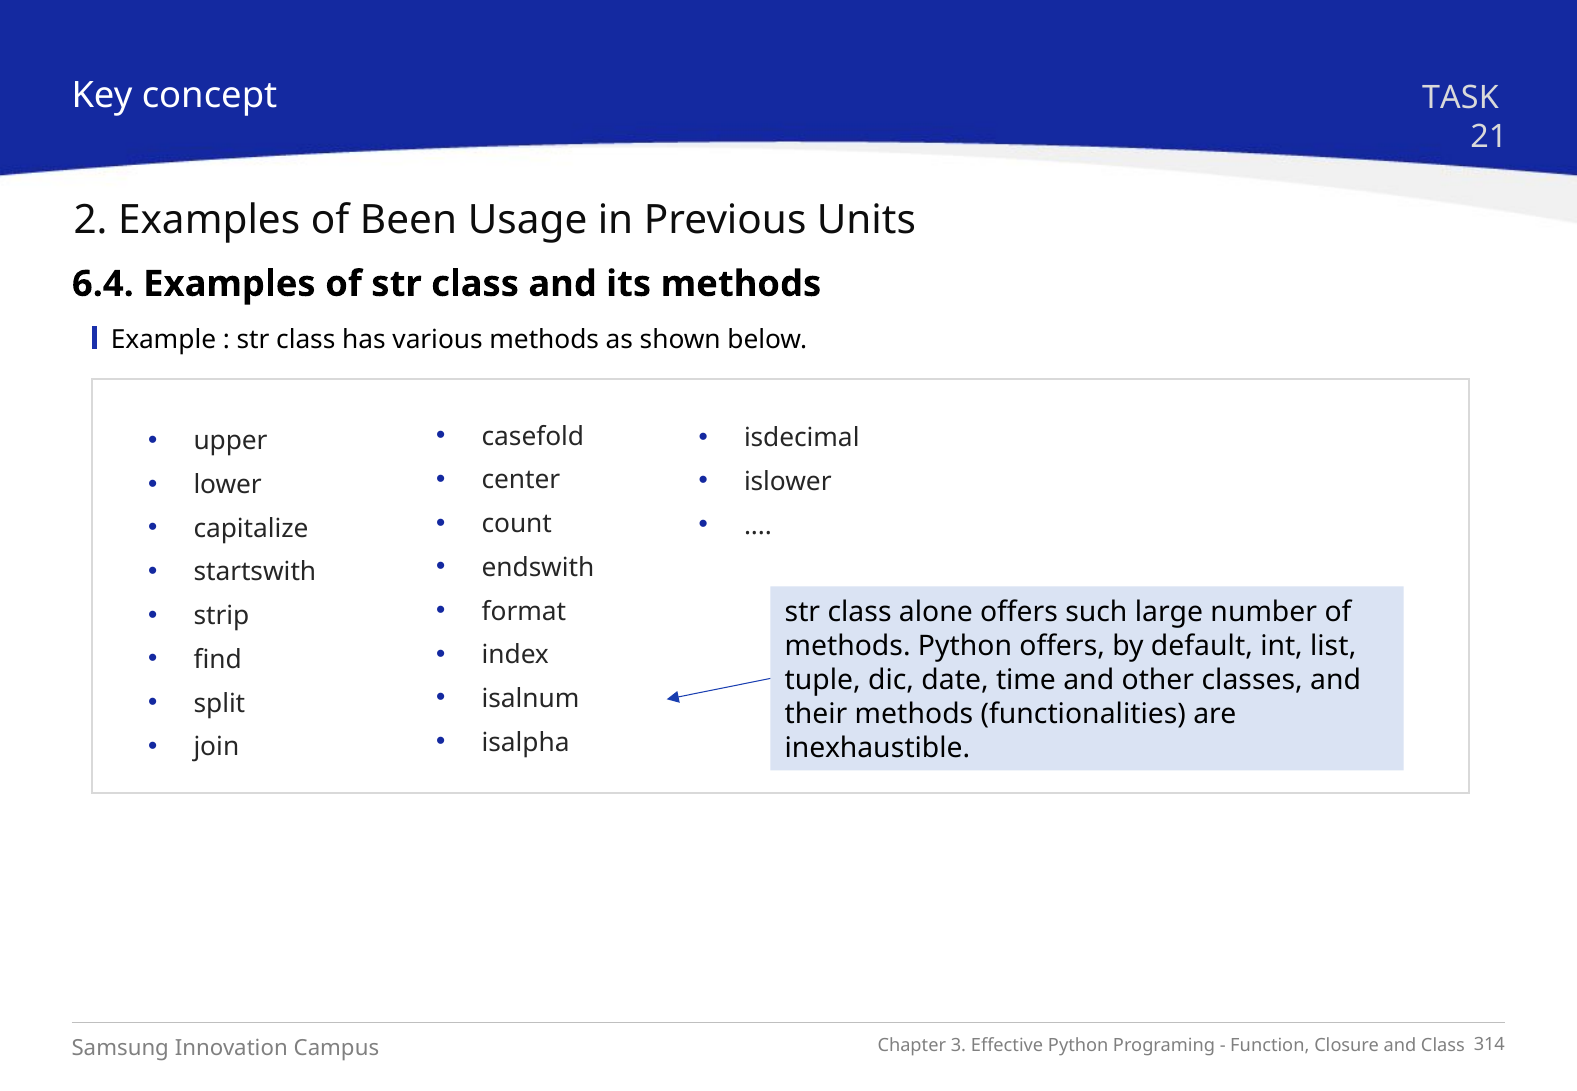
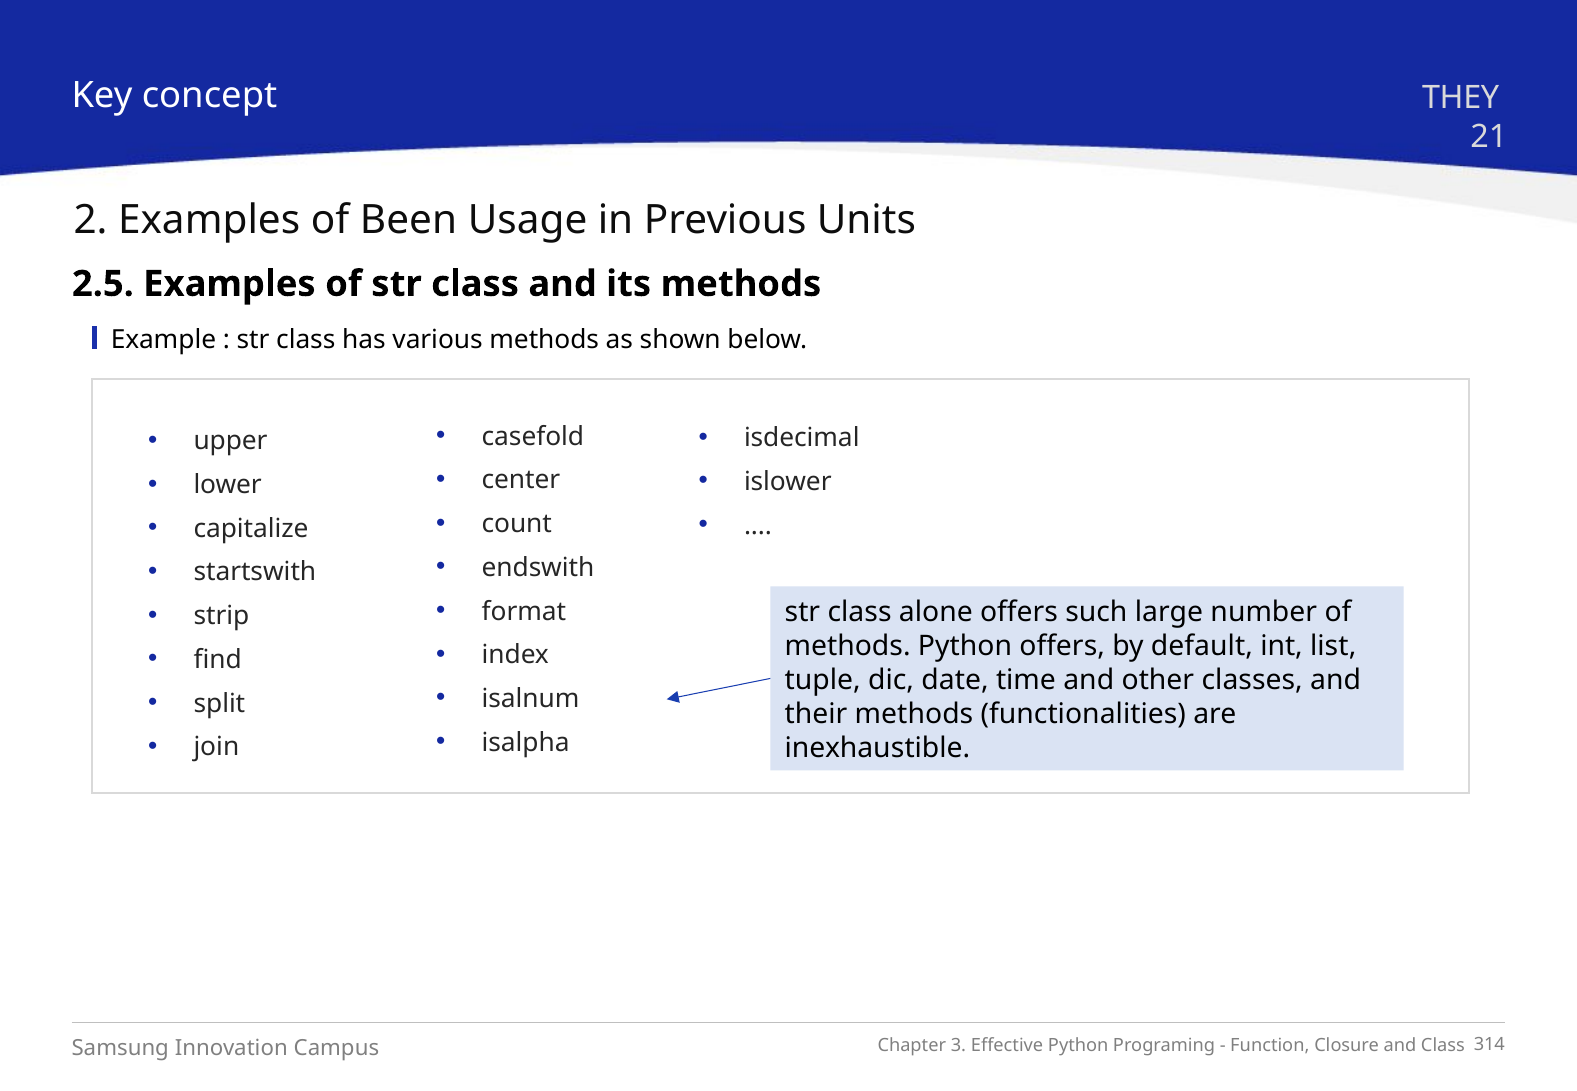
TASK: TASK -> THEY
6.4: 6.4 -> 2.5
